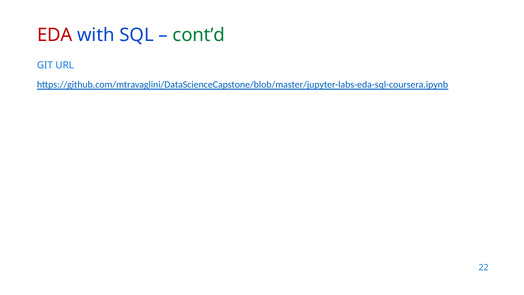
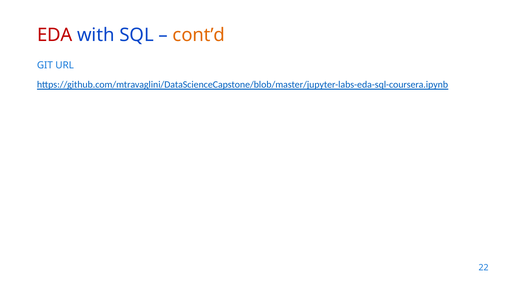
cont’d colour: green -> orange
